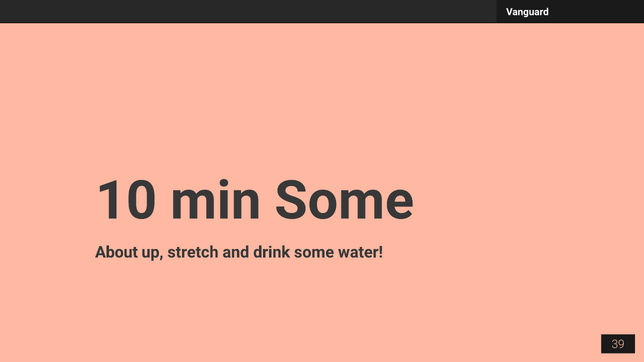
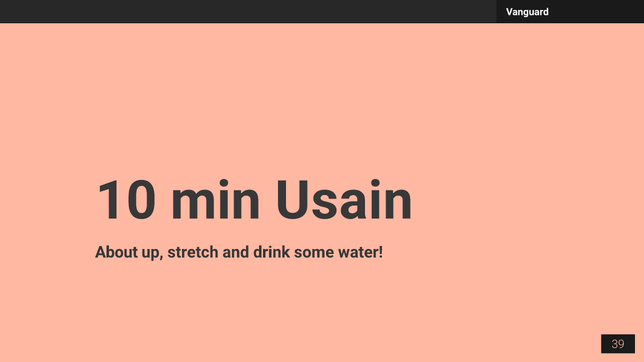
min Some: Some -> Usain
